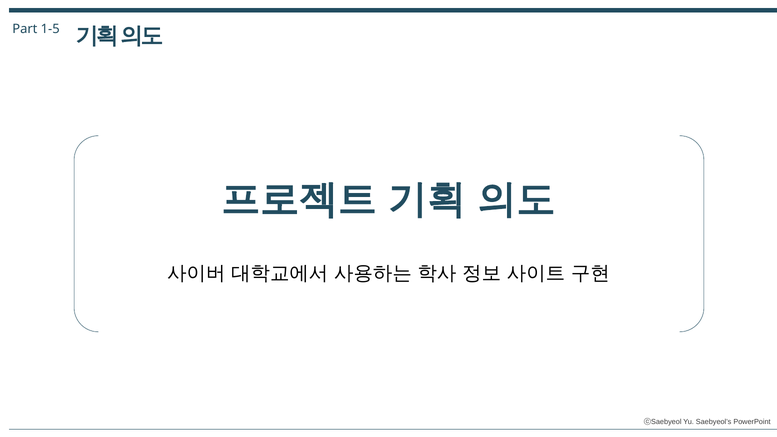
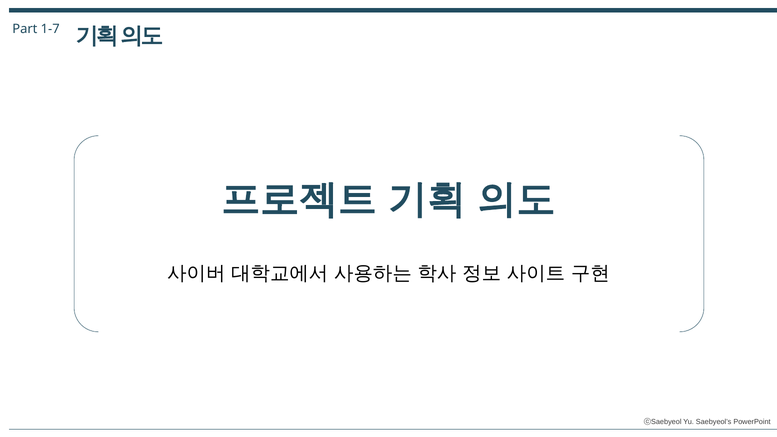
1-5: 1-5 -> 1-7
